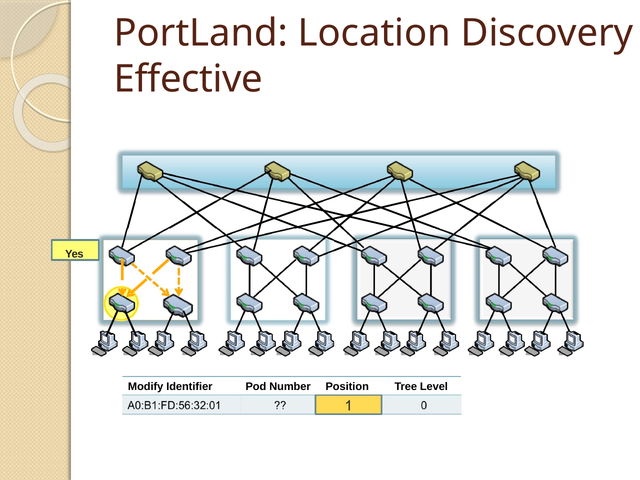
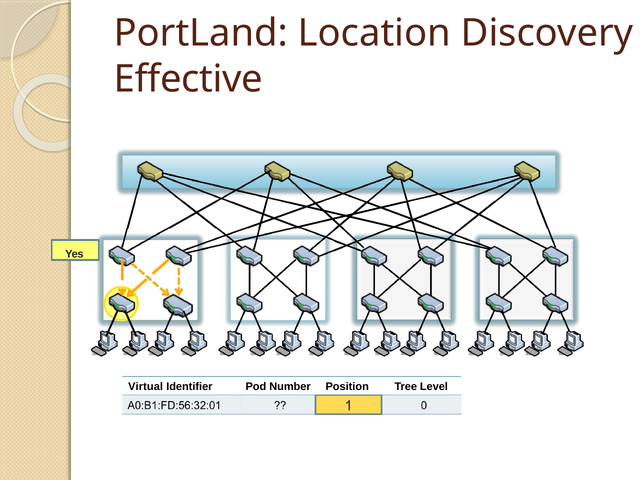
Modify: Modify -> Virtual
